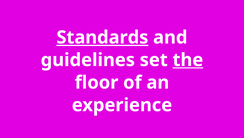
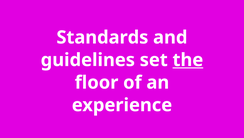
Standards underline: present -> none
